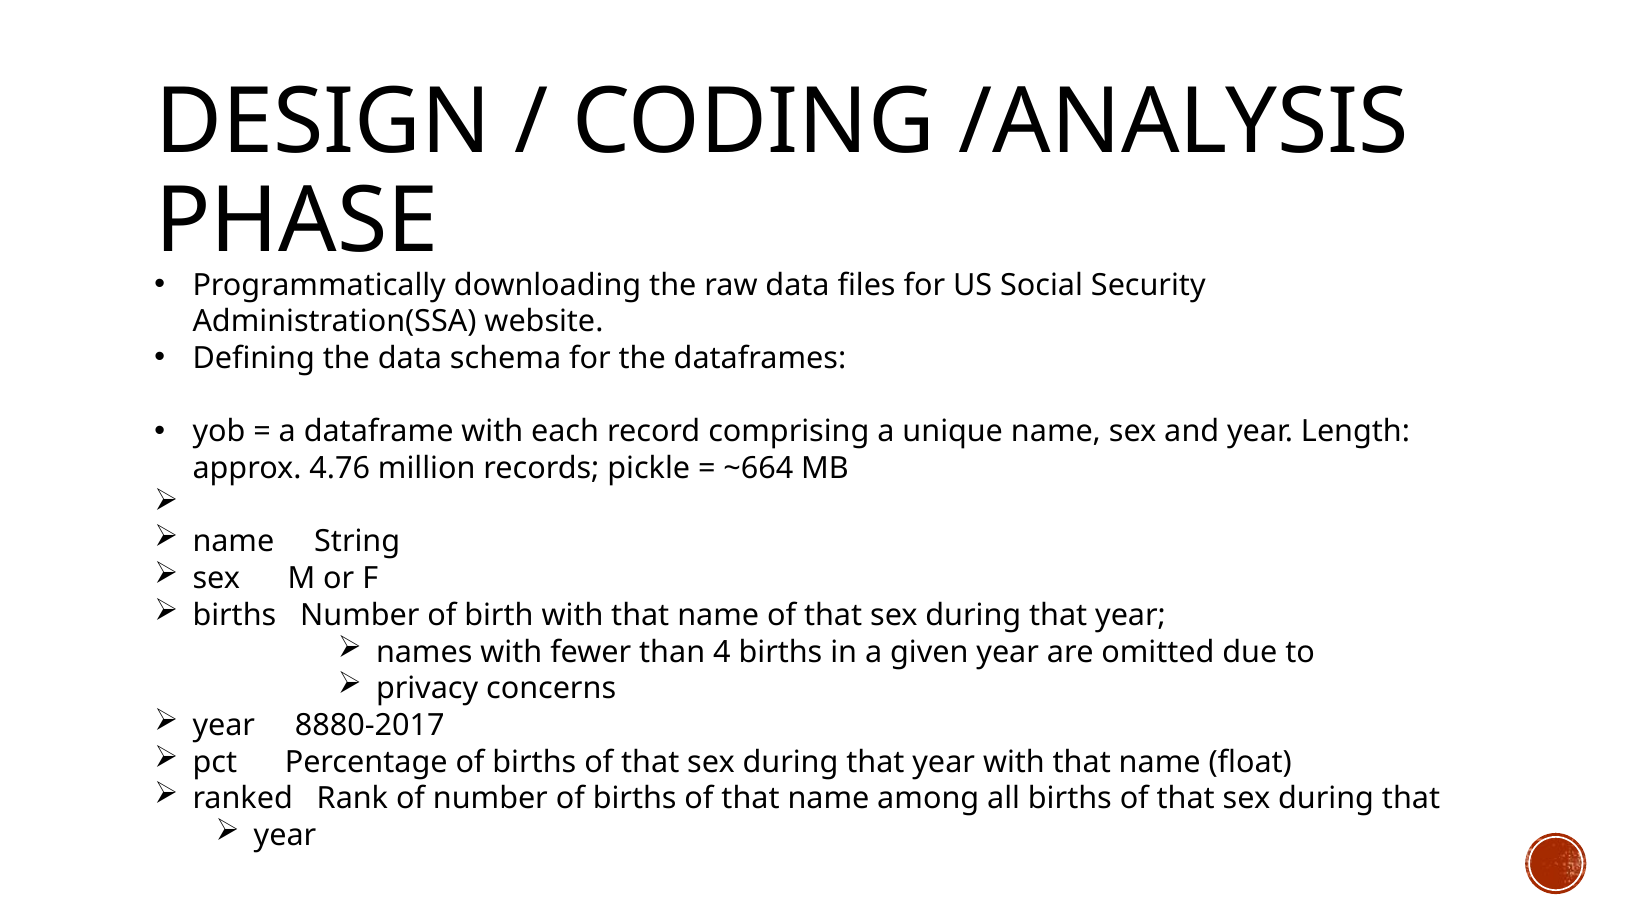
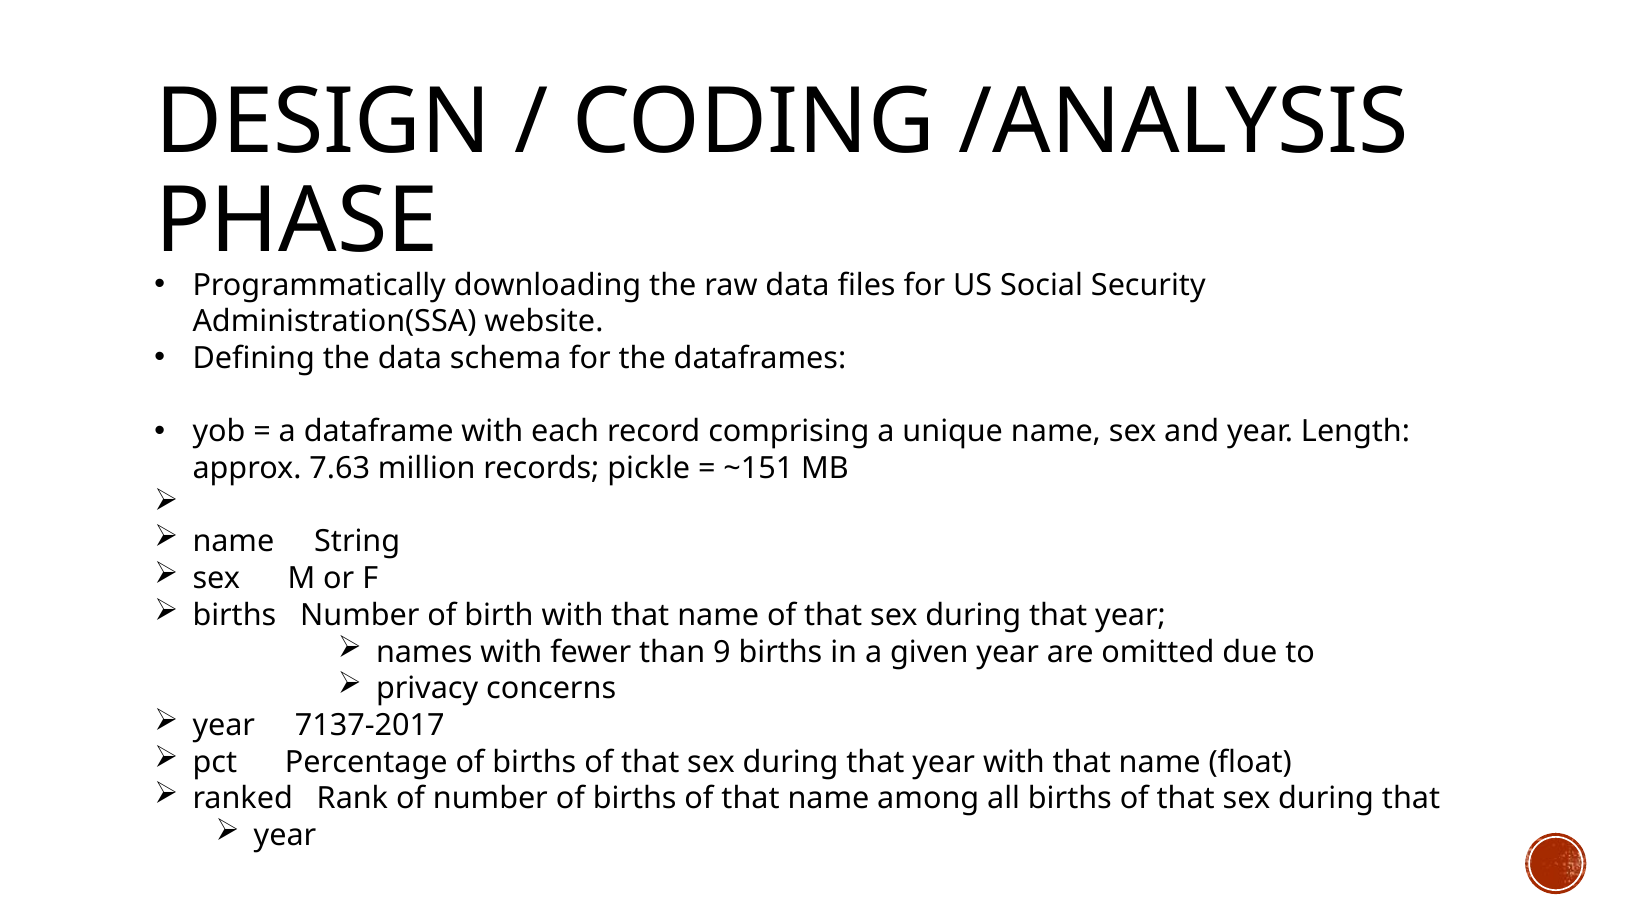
4.76: 4.76 -> 7.63
~664: ~664 -> ~151
4: 4 -> 9
8880-2017: 8880-2017 -> 7137-2017
